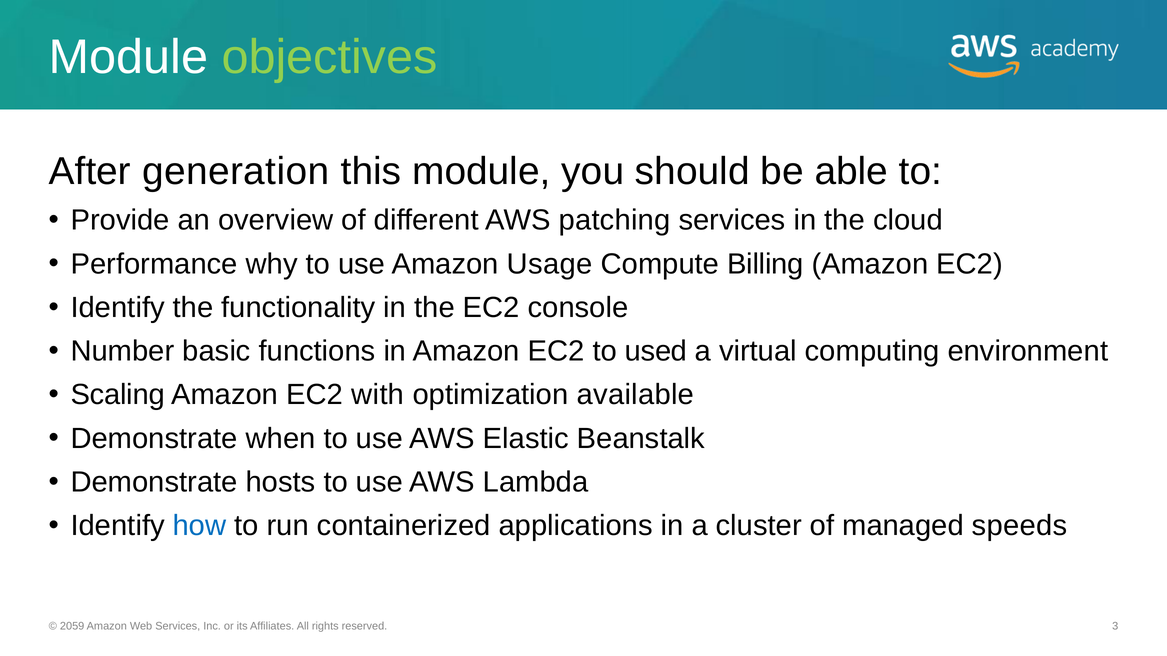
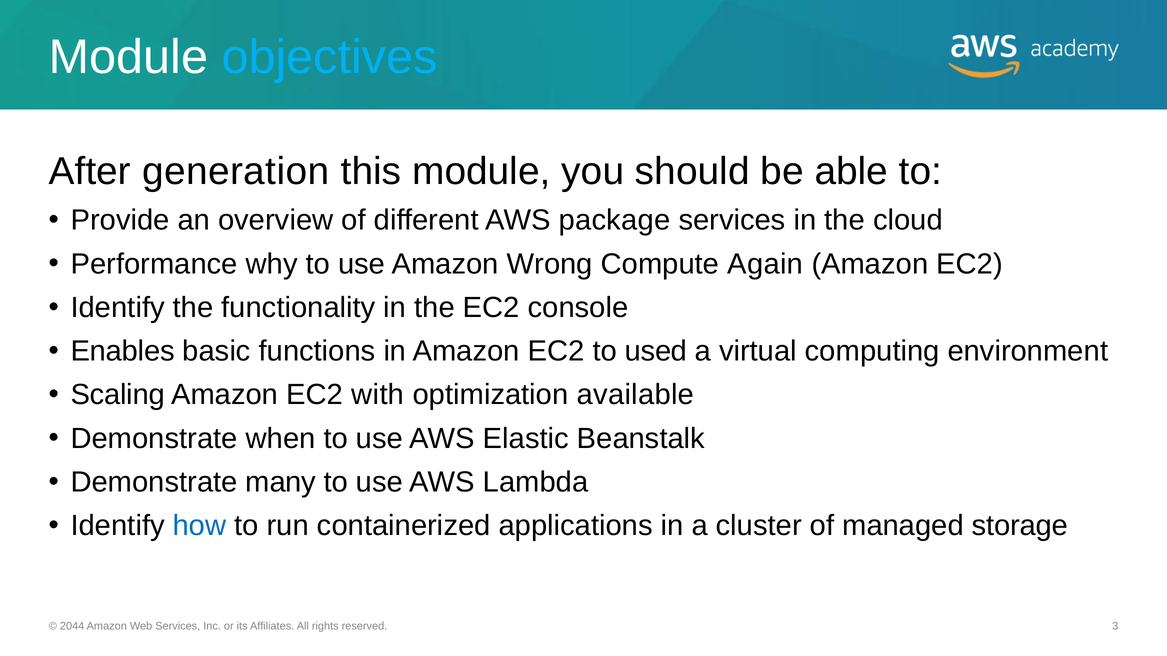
objectives colour: light green -> light blue
patching: patching -> package
Usage: Usage -> Wrong
Billing: Billing -> Again
Number: Number -> Enables
hosts: hosts -> many
speeds: speeds -> storage
2059: 2059 -> 2044
